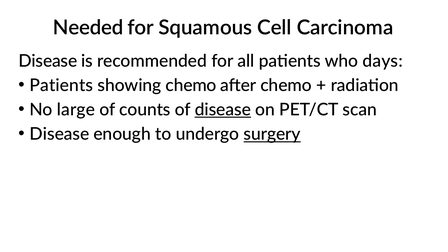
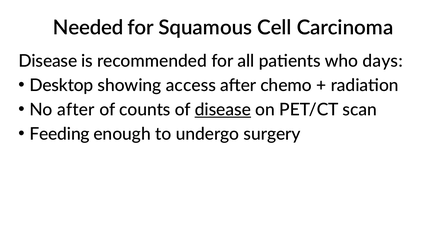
Patients at (61, 85): Patients -> Desktop
showing chemo: chemo -> access
No large: large -> after
Disease at (60, 134): Disease -> Feeding
surgery underline: present -> none
